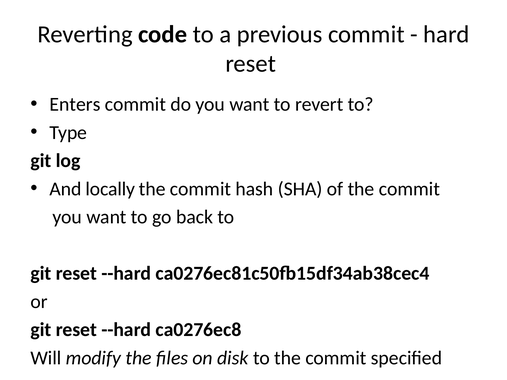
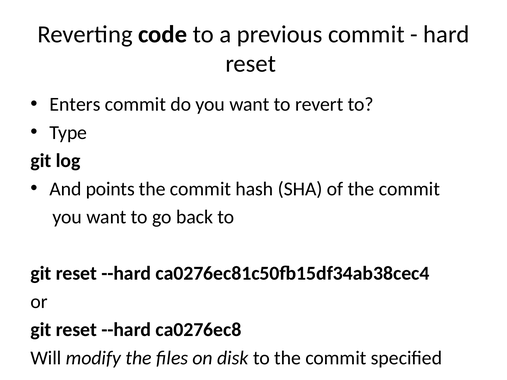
locally: locally -> points
